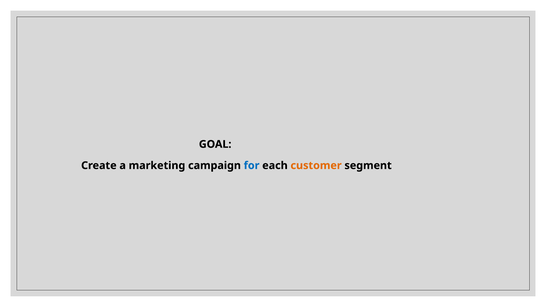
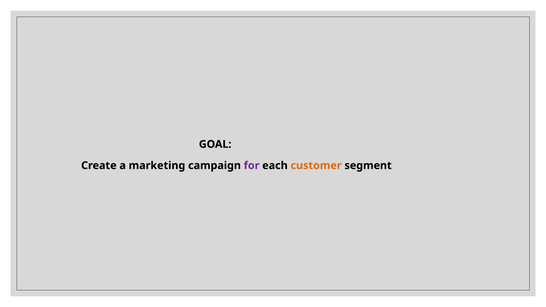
for colour: blue -> purple
